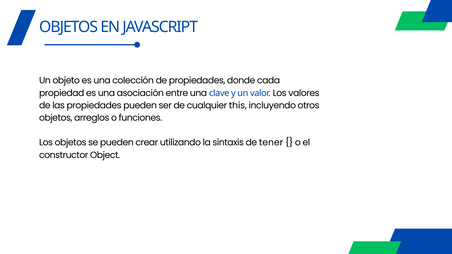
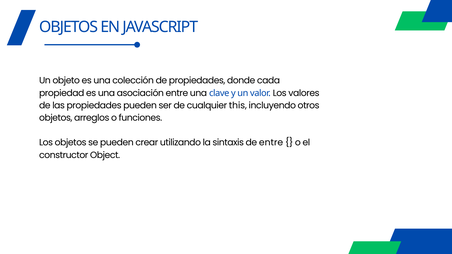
de tener: tener -> entre
